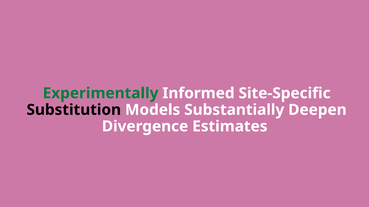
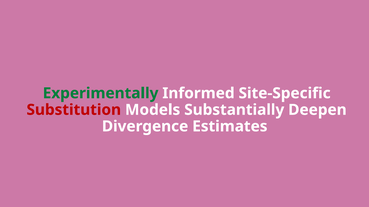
Substitution colour: black -> red
